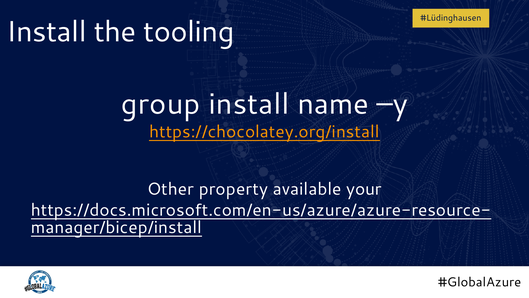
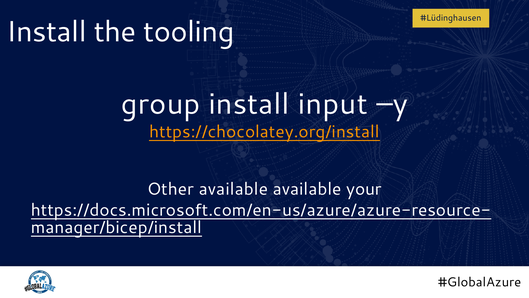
name: name -> input
Other property: property -> available
